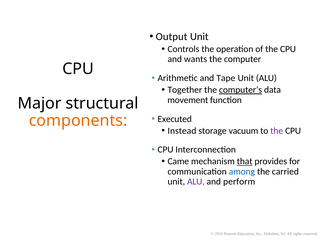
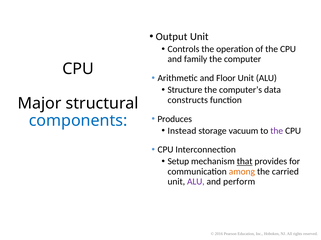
wants: wants -> family
Tape: Tape -> Floor
Together: Together -> Structure
computer’s underline: present -> none
movement: movement -> constructs
Executed: Executed -> Produces
components colour: orange -> blue
Came: Came -> Setup
among colour: blue -> orange
